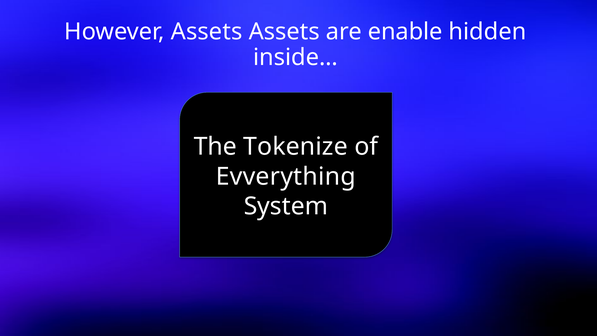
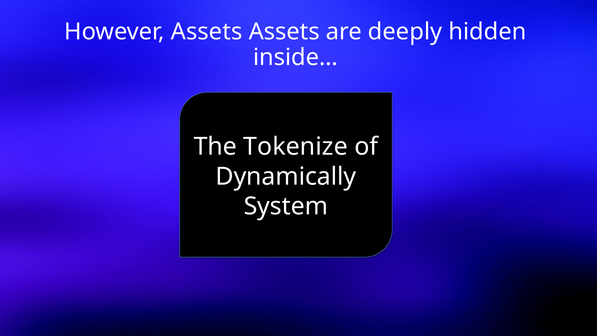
enable: enable -> deeply
Evverything: Evverything -> Dynamically
